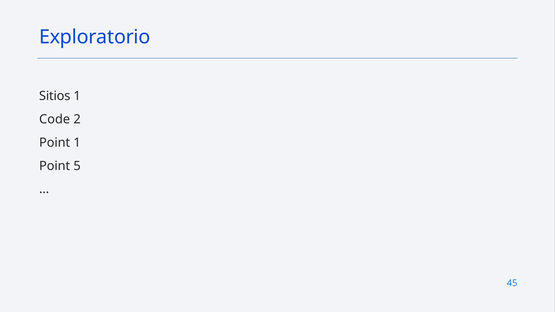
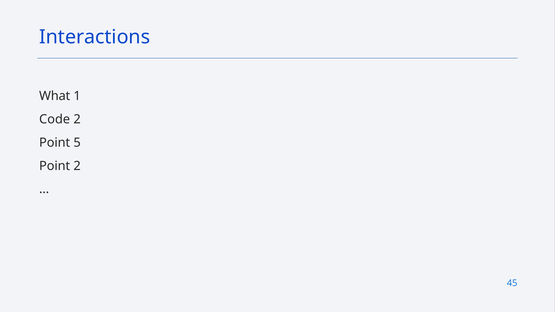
Exploratorio: Exploratorio -> Interactions
Sitios: Sitios -> What
Point 1: 1 -> 5
Point 5: 5 -> 2
